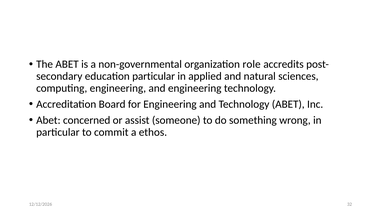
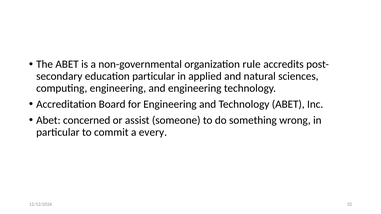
role: role -> rule
ethos: ethos -> every
